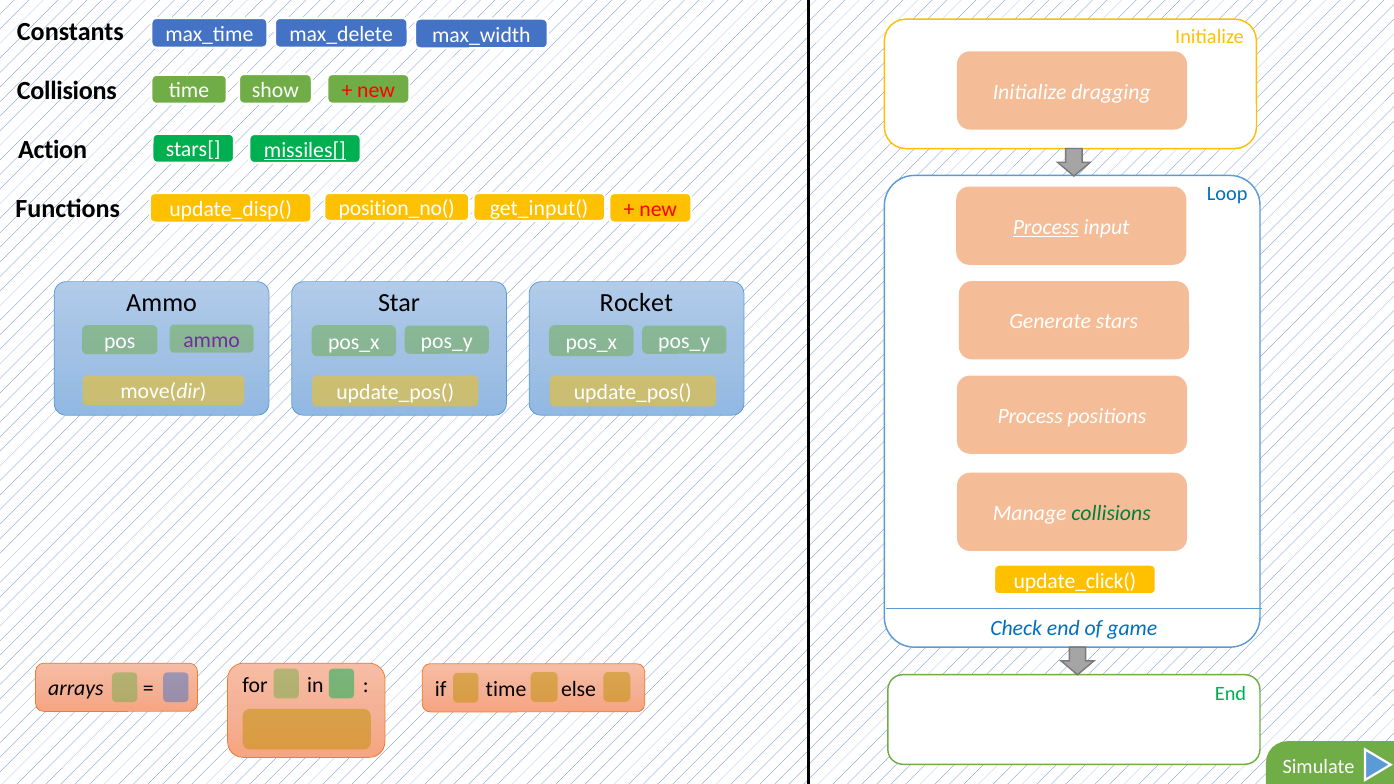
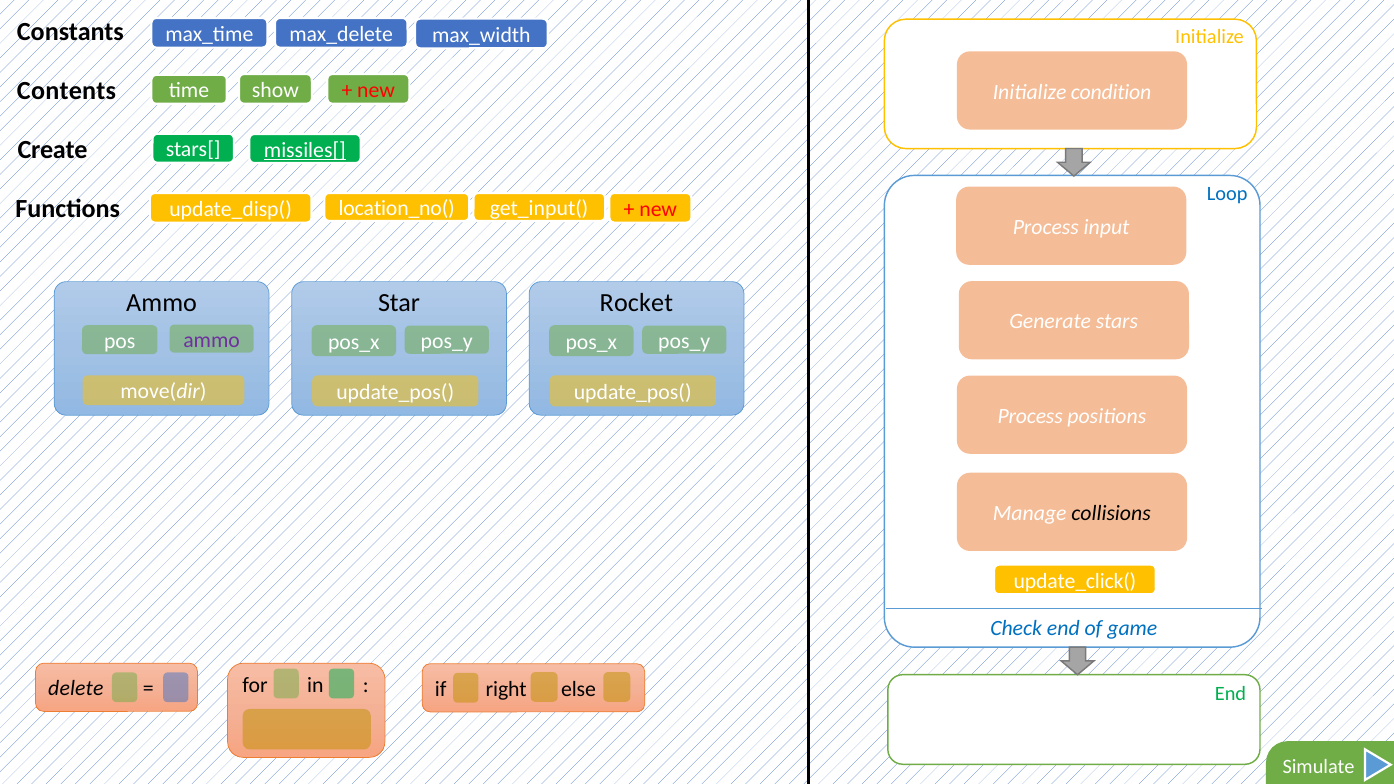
Collisions at (67, 90): Collisions -> Contents
dragging: dragging -> condition
Action: Action -> Create
position_no(: position_no( -> location_no(
Process at (1046, 227) underline: present -> none
collisions at (1111, 513) colour: green -> black
if time: time -> right
arrays: arrays -> delete
